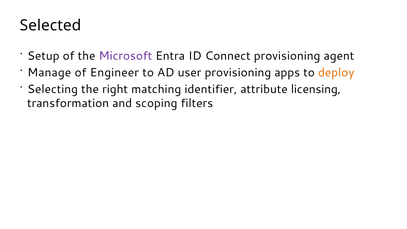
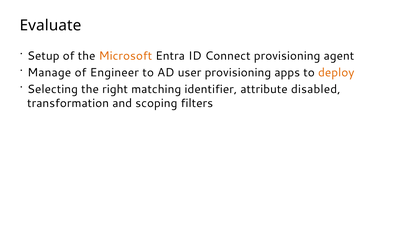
Selected: Selected -> Evaluate
Microsoft colour: purple -> orange
licensing: licensing -> disabled
